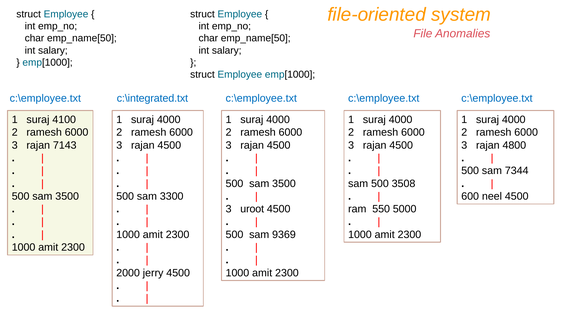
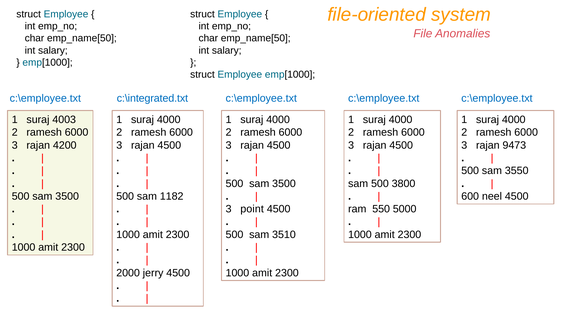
4100: 4100 -> 4003
7143: 7143 -> 4200
4800: 4800 -> 9473
7344: 7344 -> 3550
3508: 3508 -> 3800
3300: 3300 -> 1182
uroot: uroot -> point
9369: 9369 -> 3510
